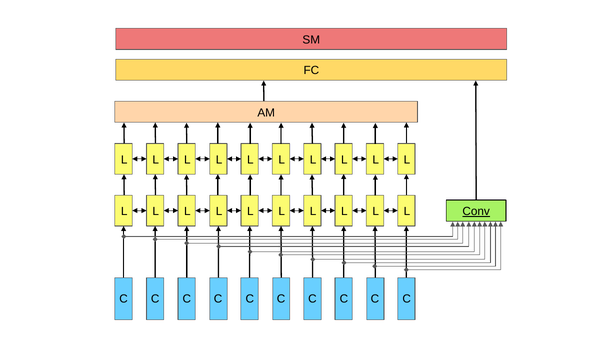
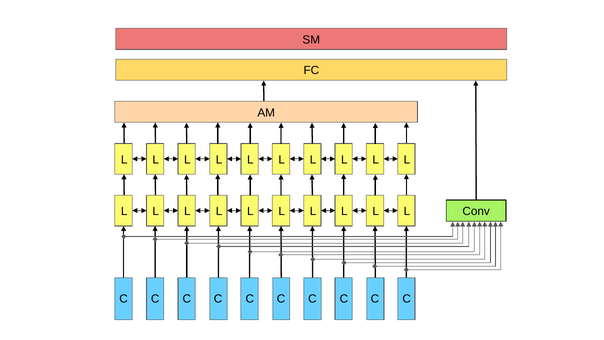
Conv underline: present -> none
